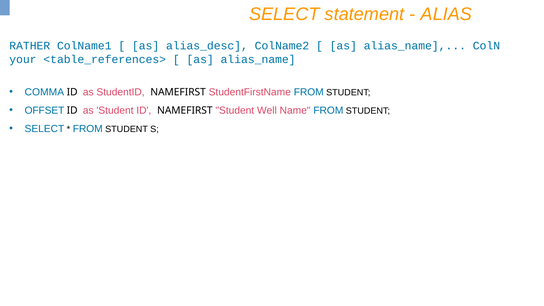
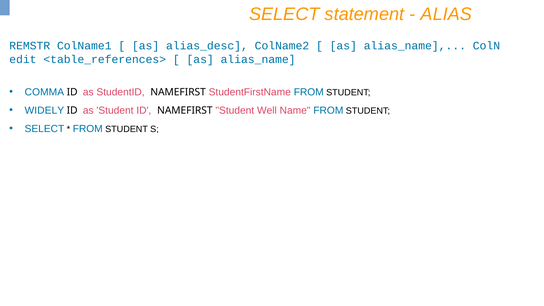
RATHER: RATHER -> REMSTR
your: your -> edit
OFFSET: OFFSET -> WIDELY
